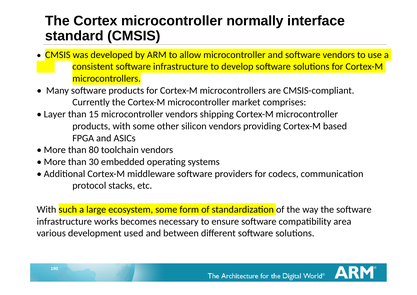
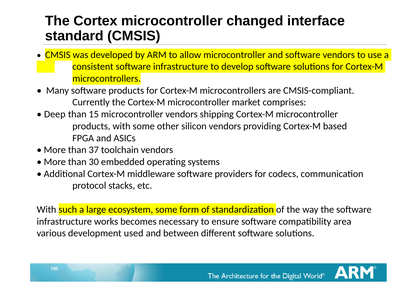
normally: normally -> changed
Layer: Layer -> Deep
80: 80 -> 37
